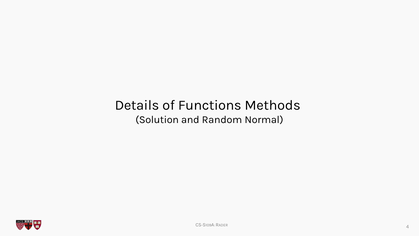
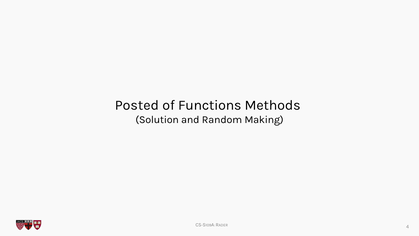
Details: Details -> Posted
Normal: Normal -> Making
